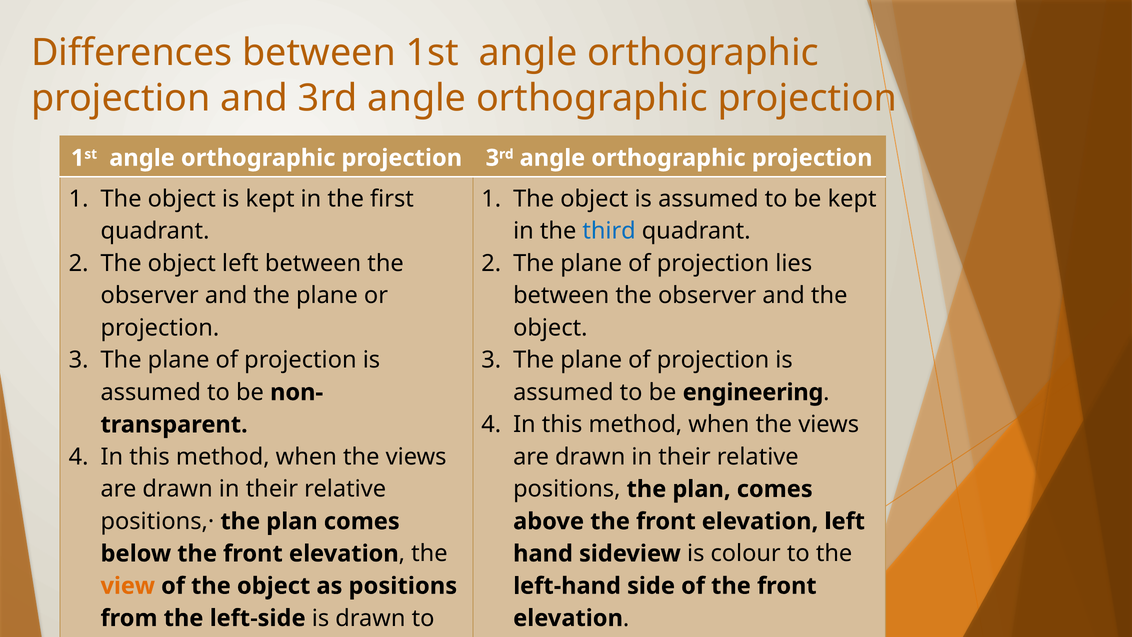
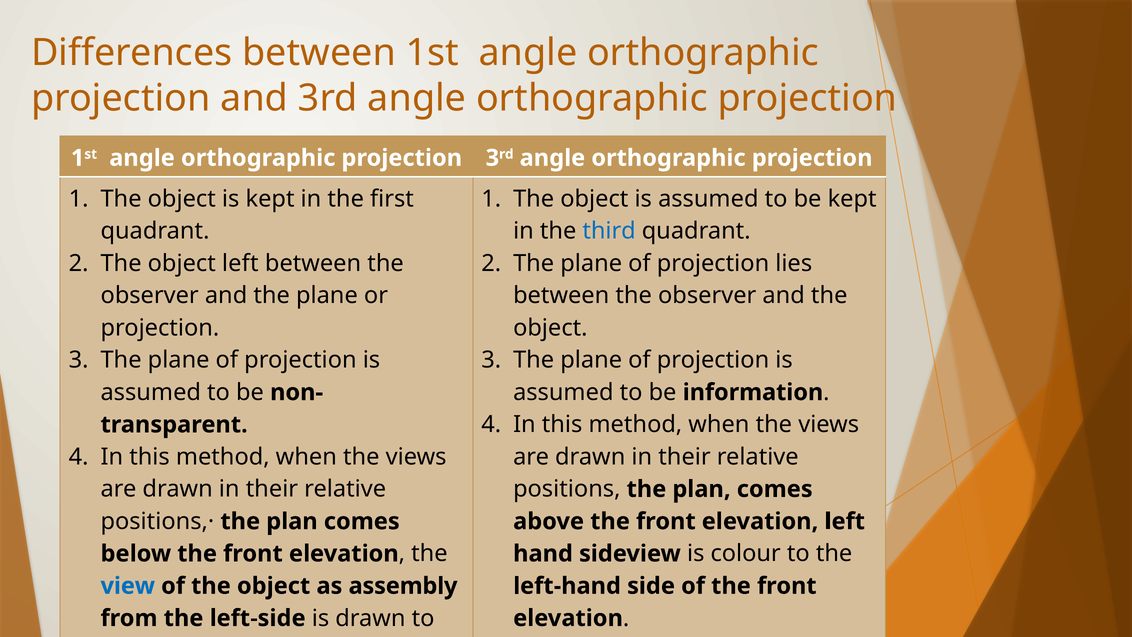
engineering: engineering -> information
view colour: orange -> blue
as positions: positions -> assembly
